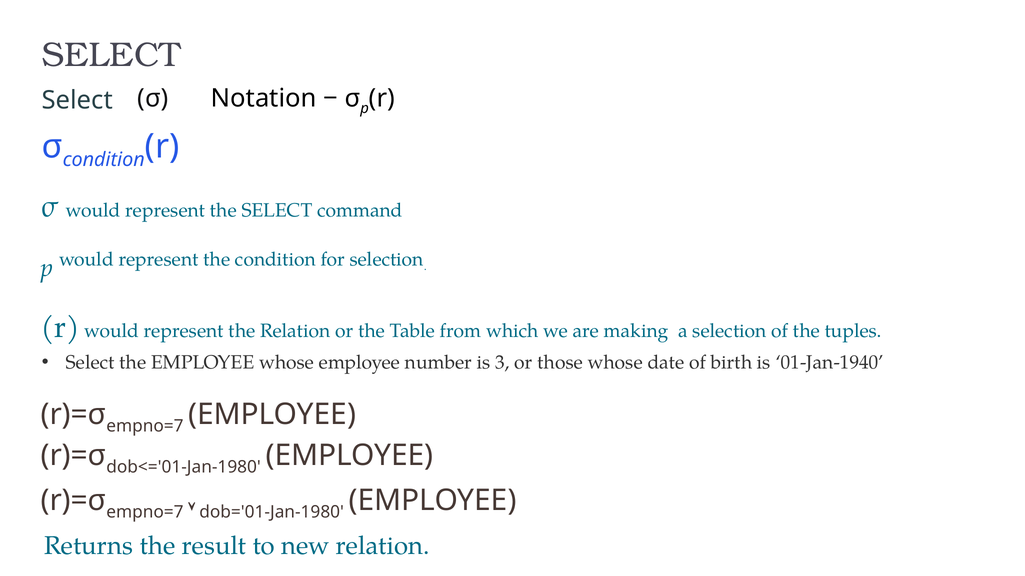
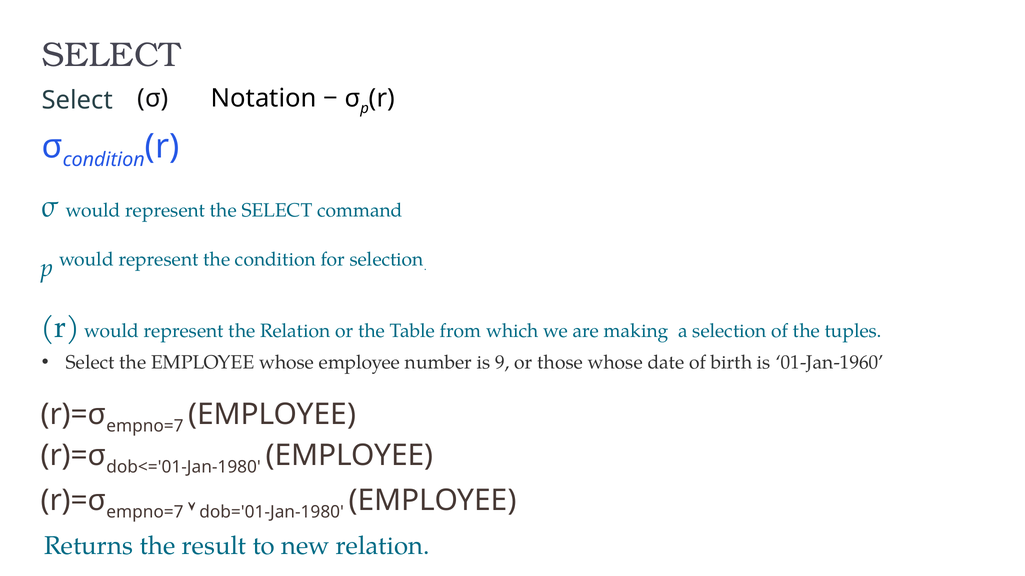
3: 3 -> 9
01-Jan-1940: 01-Jan-1940 -> 01-Jan-1960
